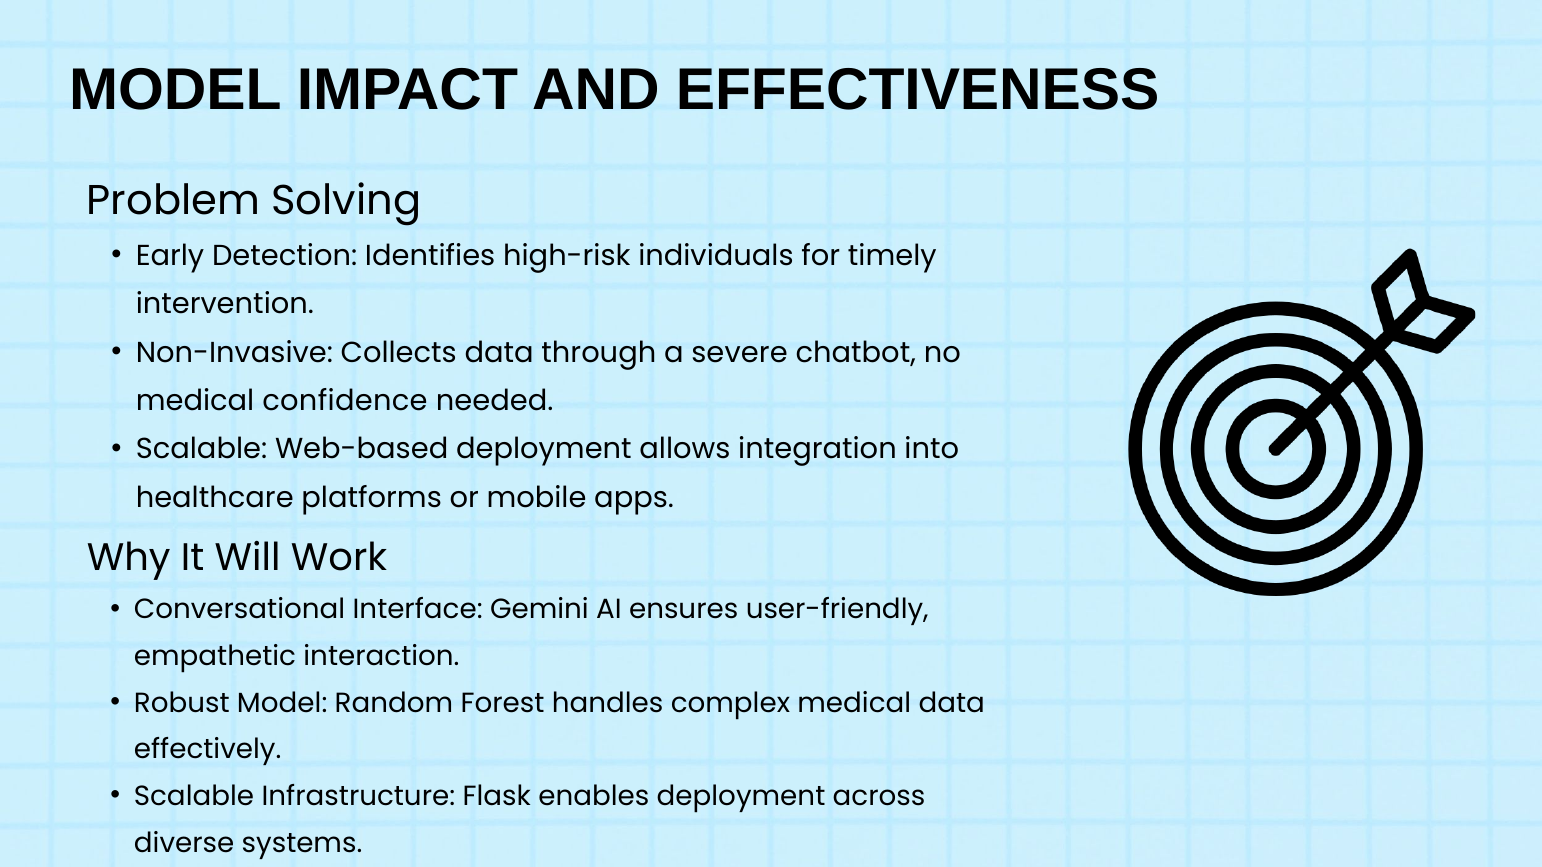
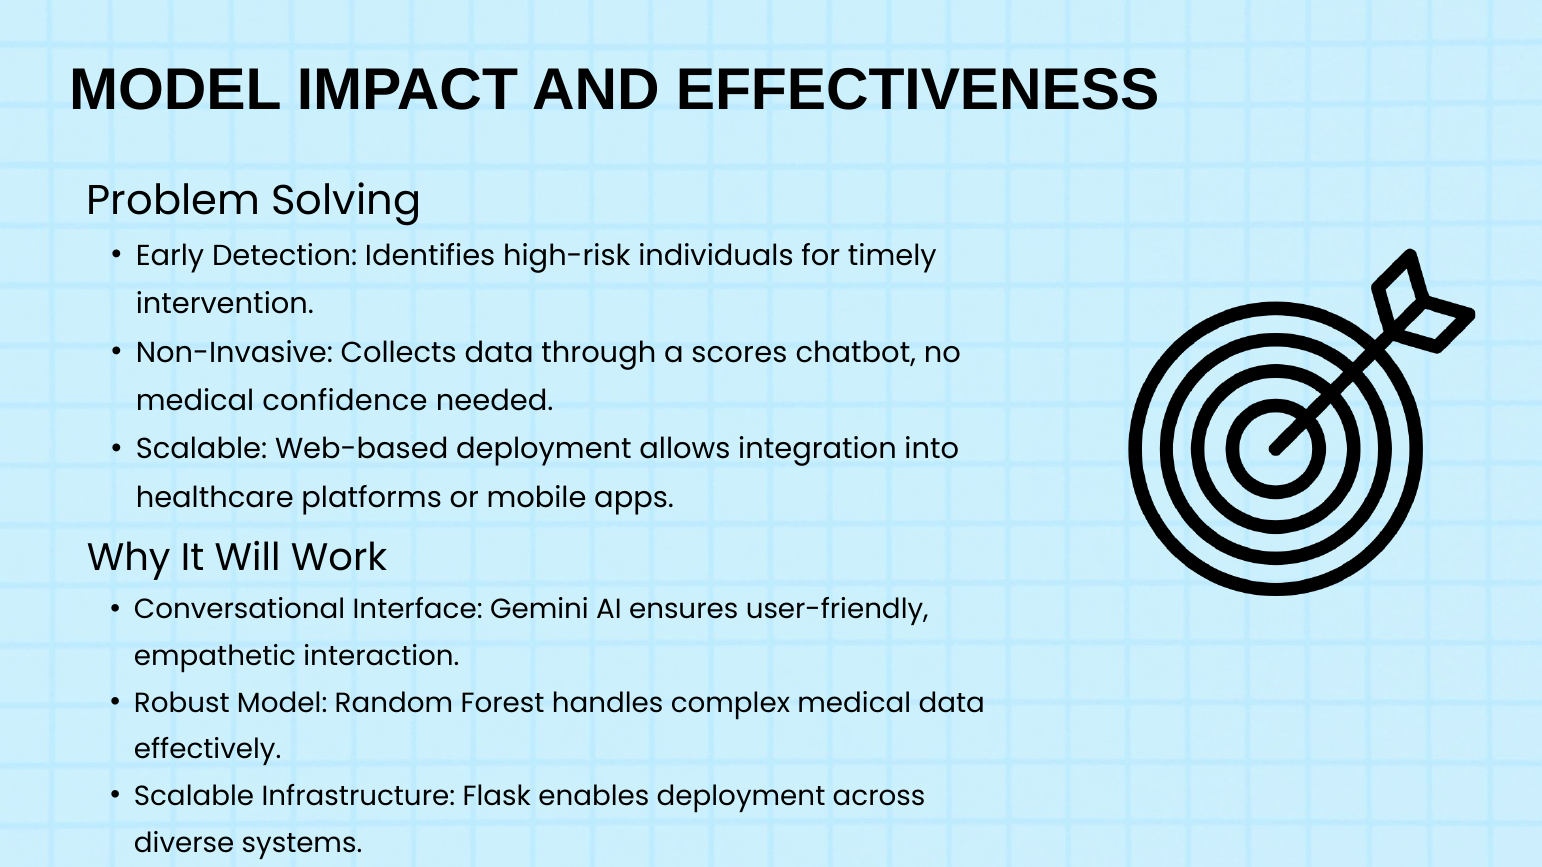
severe: severe -> scores
